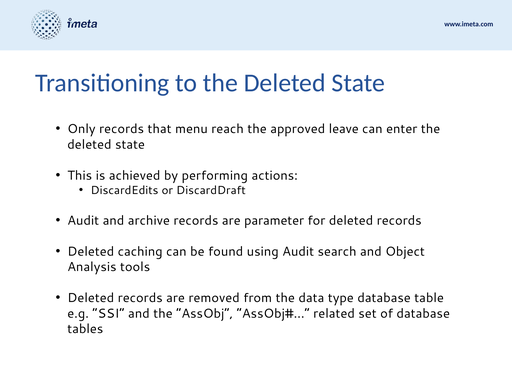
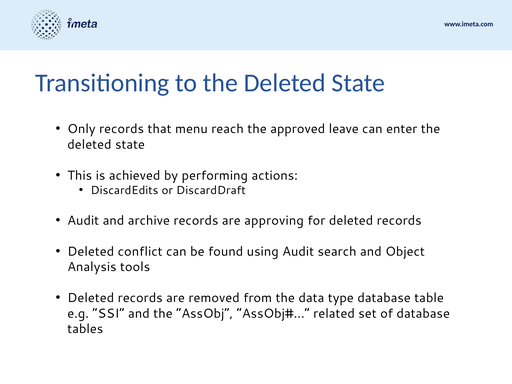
parameter: parameter -> approving
caching: caching -> conflict
